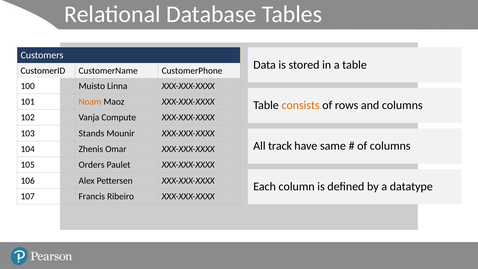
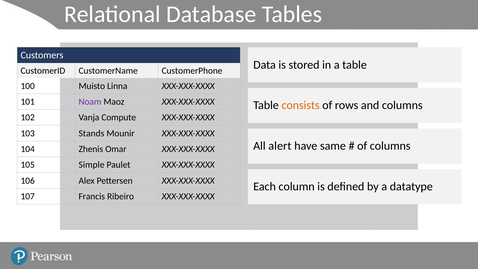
Noam colour: orange -> purple
track: track -> alert
Orders: Orders -> Simple
